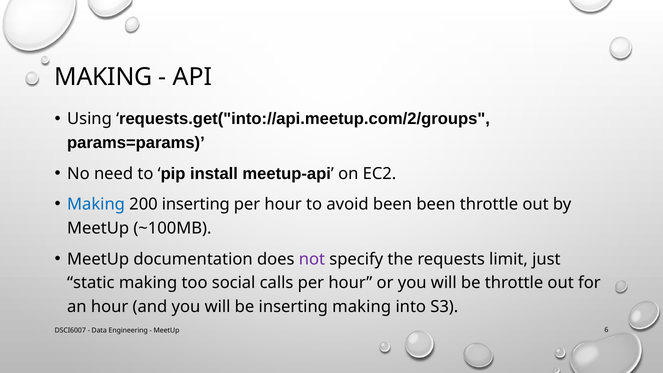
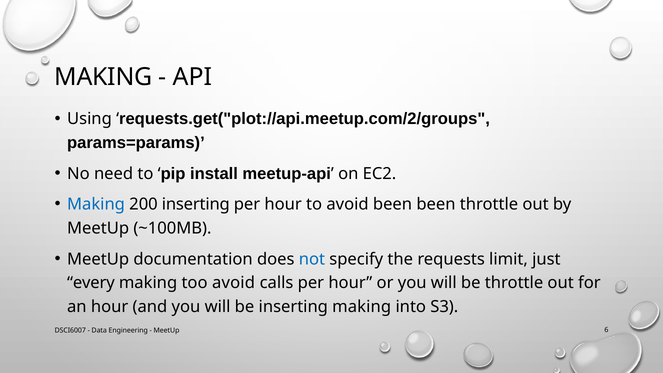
requests.get("into://api.meetup.com/2/groups: requests.get("into://api.meetup.com/2/groups -> requests.get("plot://api.meetup.com/2/groups
not colour: purple -> blue
static: static -> every
too social: social -> avoid
